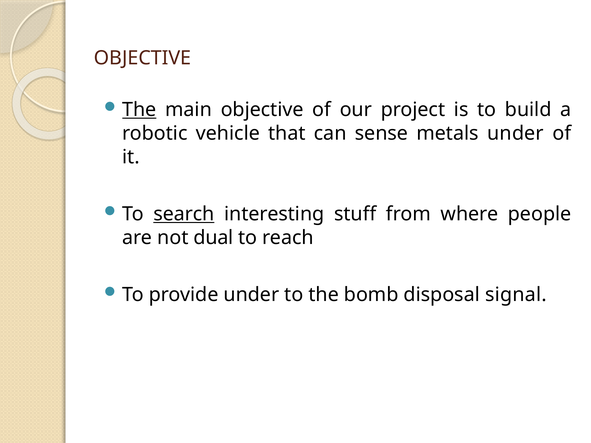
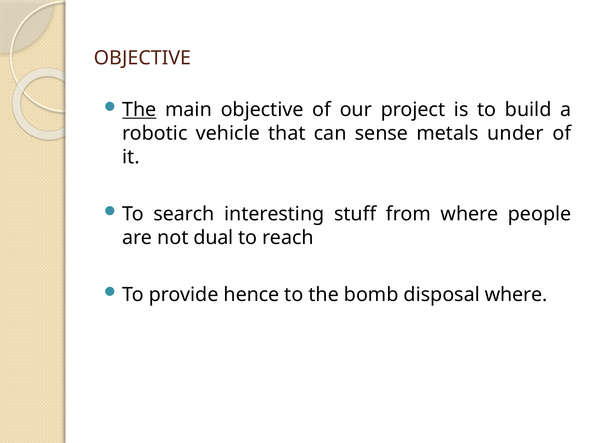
search underline: present -> none
provide under: under -> hence
disposal signal: signal -> where
